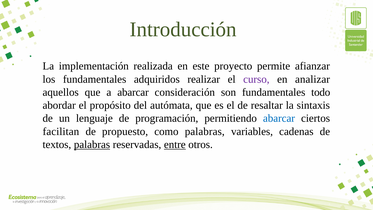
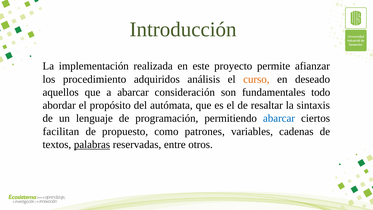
los fundamentales: fundamentales -> procedimiento
realizar: realizar -> análisis
curso colour: purple -> orange
analizar: analizar -> deseado
como palabras: palabras -> patrones
entre underline: present -> none
